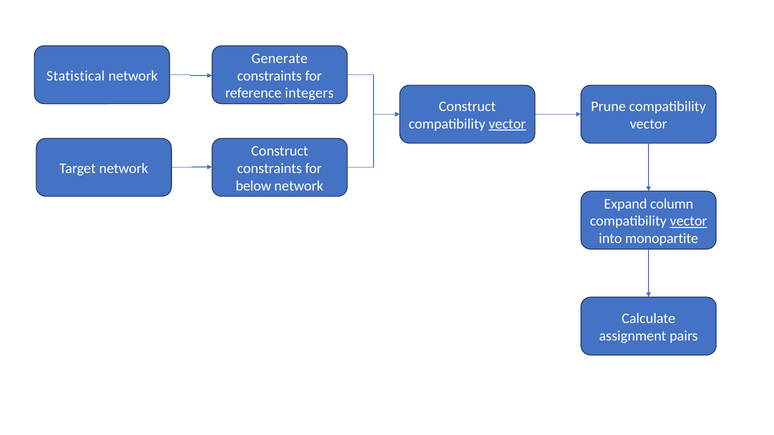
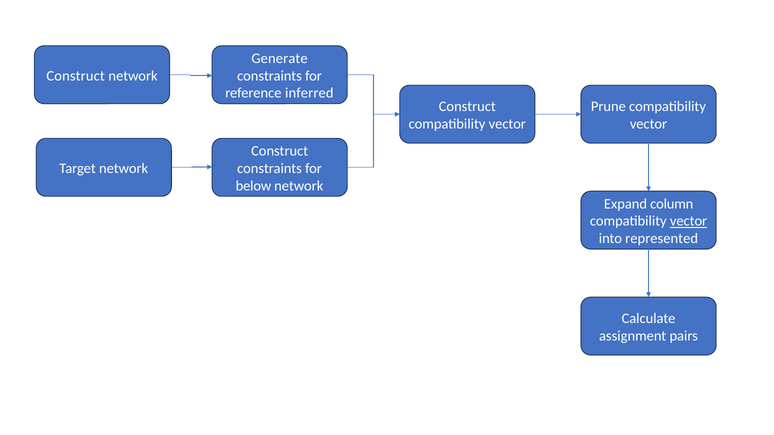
Statistical at (76, 76): Statistical -> Construct
integers: integers -> inferred
vector at (507, 124) underline: present -> none
monopartite: monopartite -> represented
